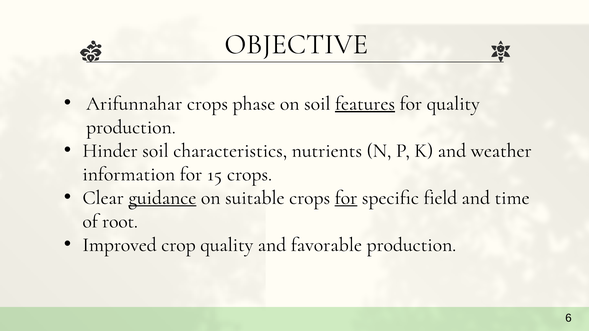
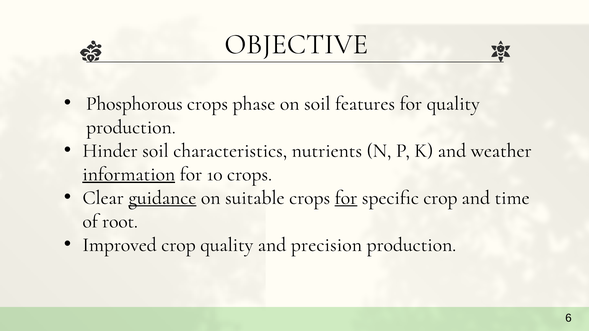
Arifunnahar: Arifunnahar -> Phosphorous
features underline: present -> none
information underline: none -> present
15: 15 -> 10
specific field: field -> crop
favorable: favorable -> precision
